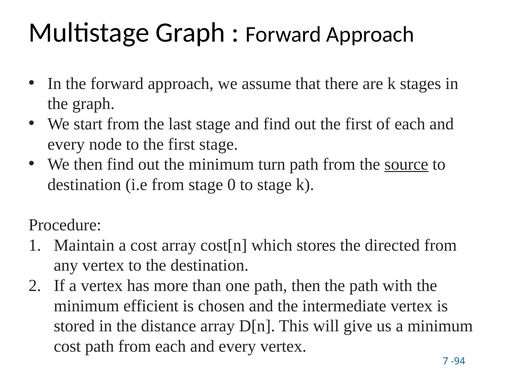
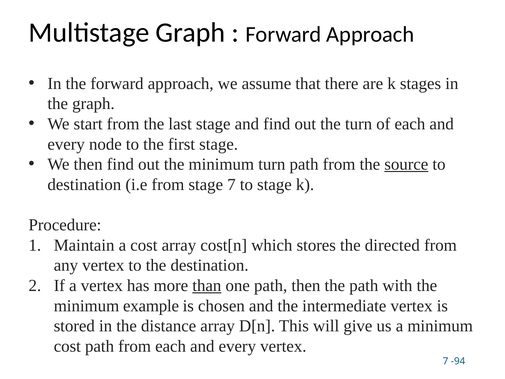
out the first: first -> turn
stage 0: 0 -> 7
than underline: none -> present
efficient: efficient -> example
